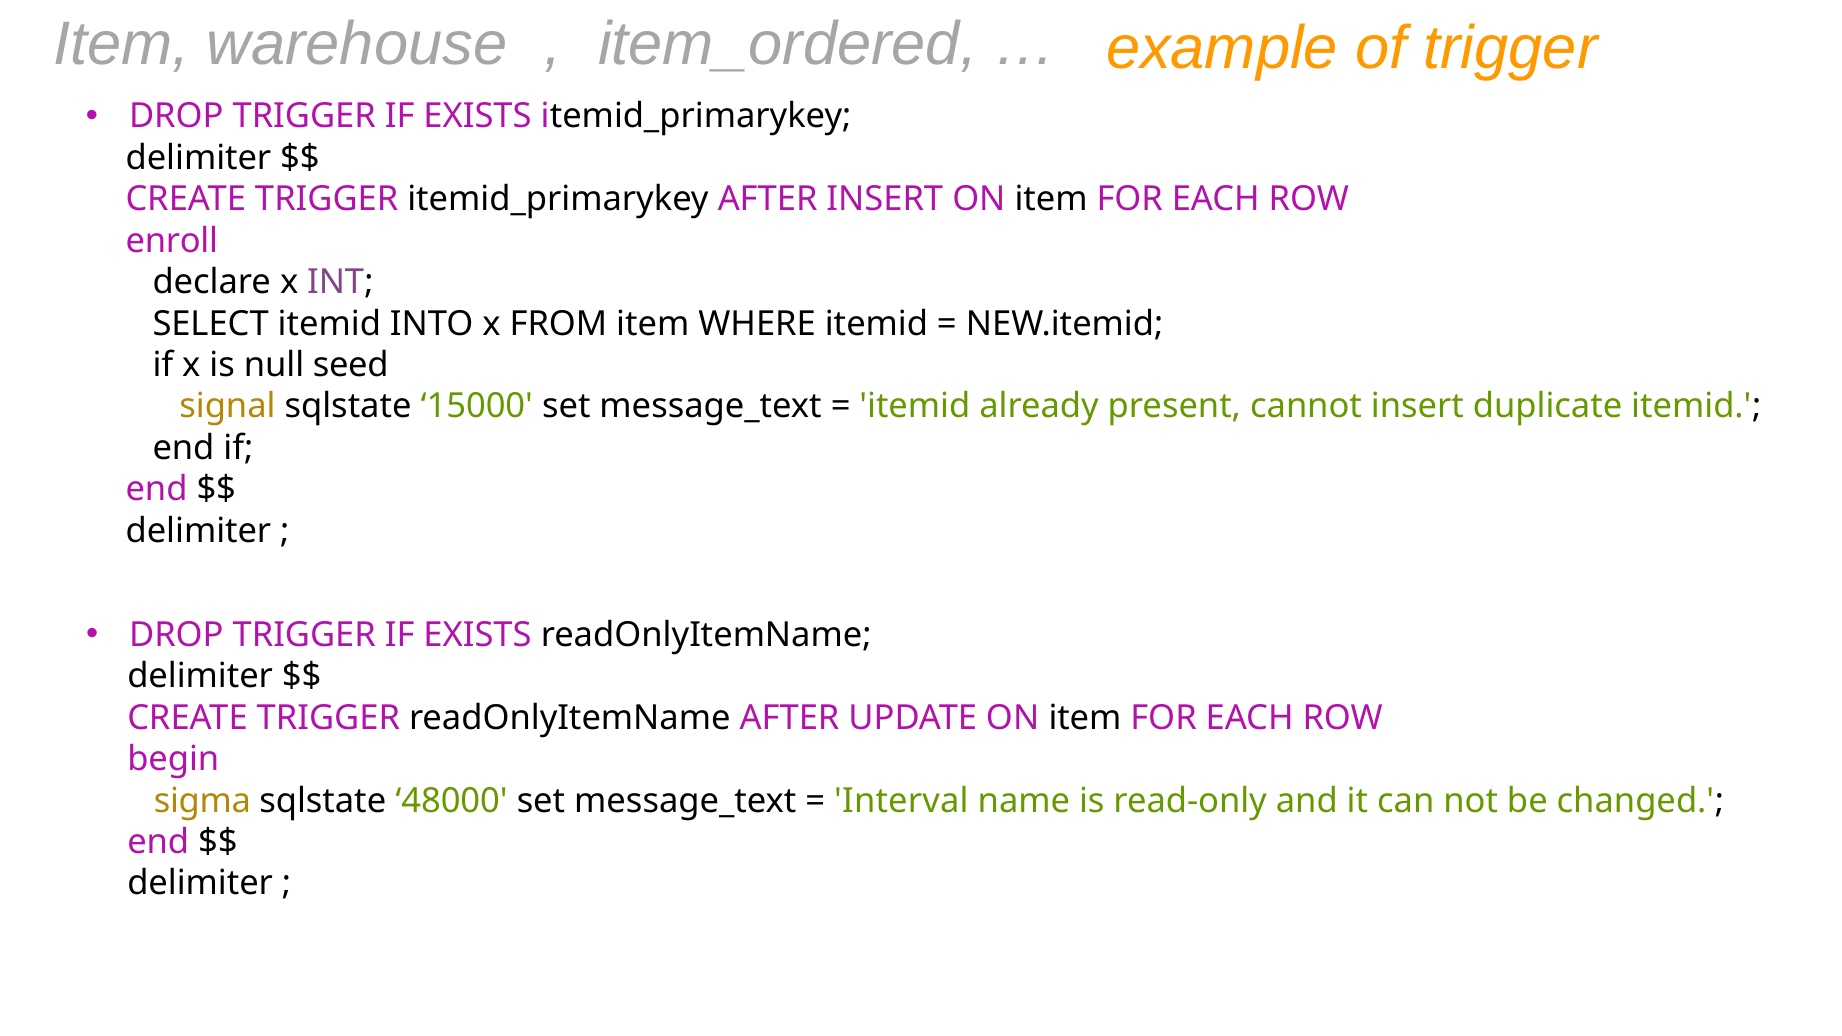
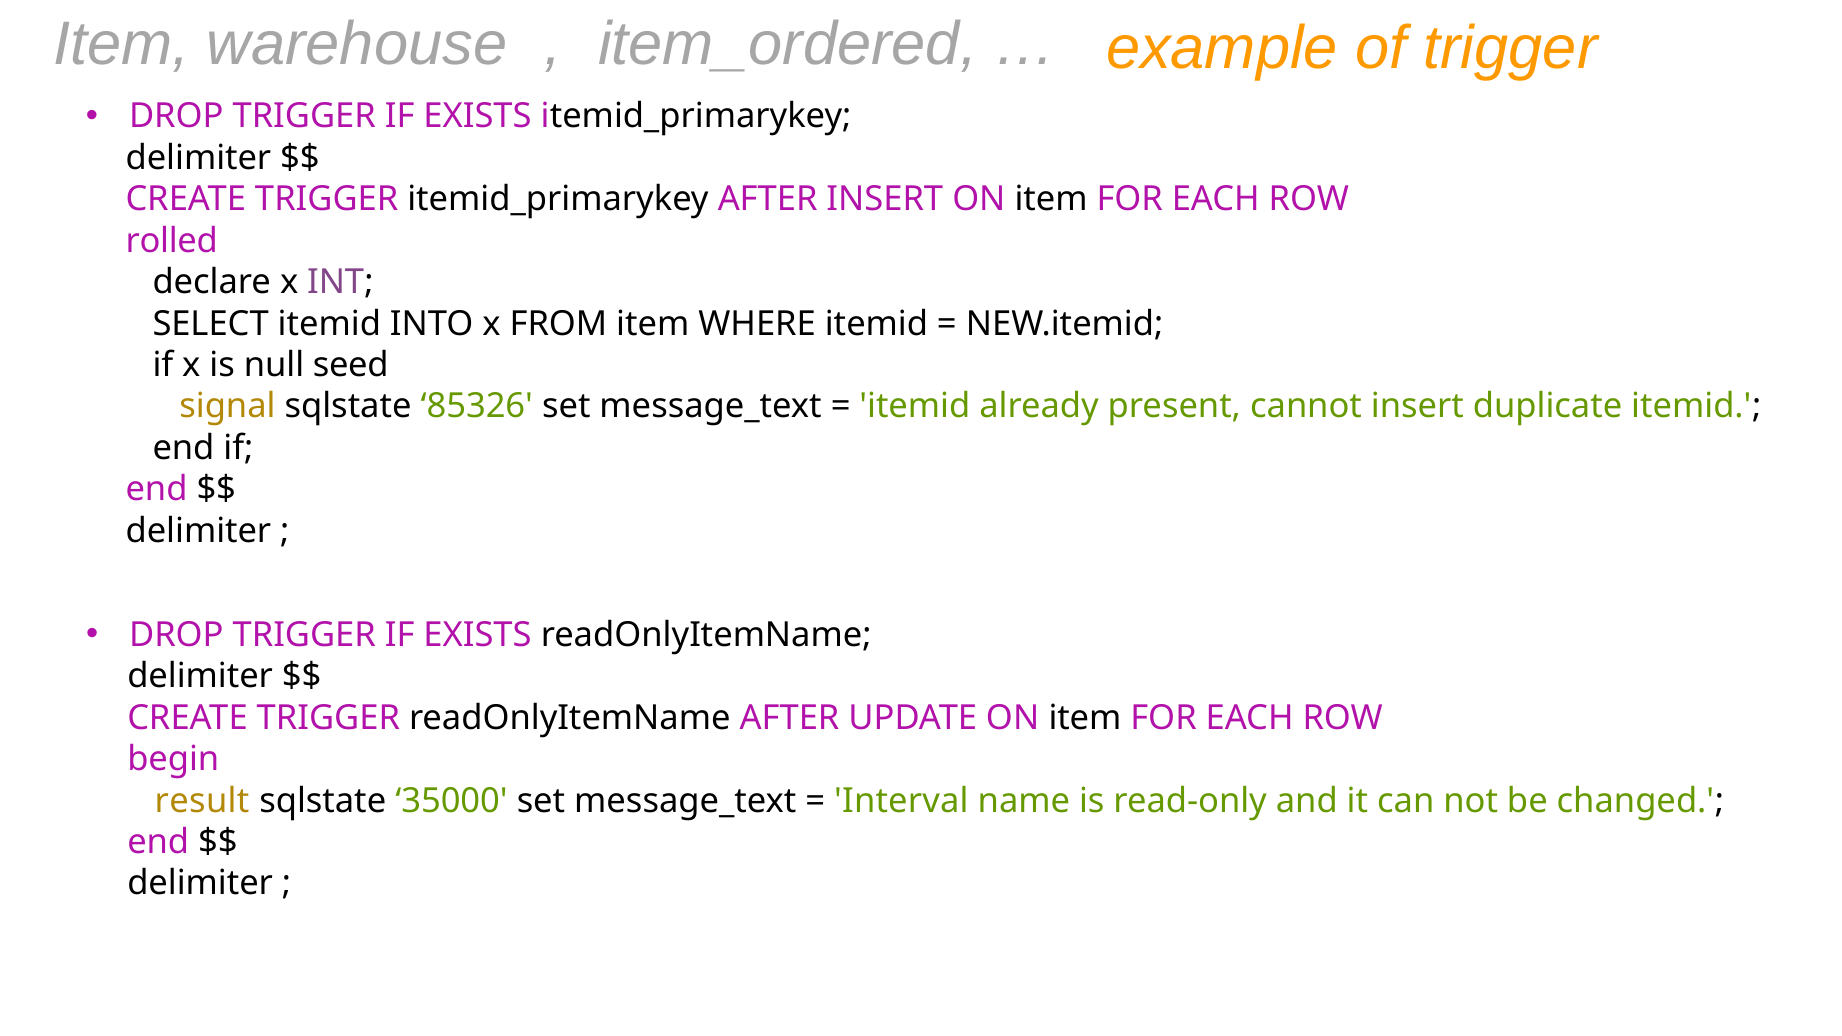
enroll: enroll -> rolled
15000: 15000 -> 85326
sigma: sigma -> result
48000: 48000 -> 35000
